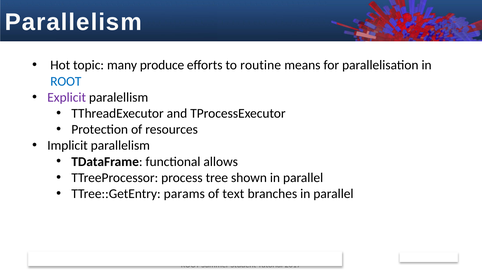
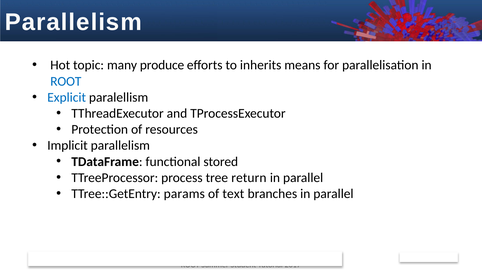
routine: routine -> inherits
Explicit colour: purple -> blue
allows: allows -> stored
shown: shown -> return
